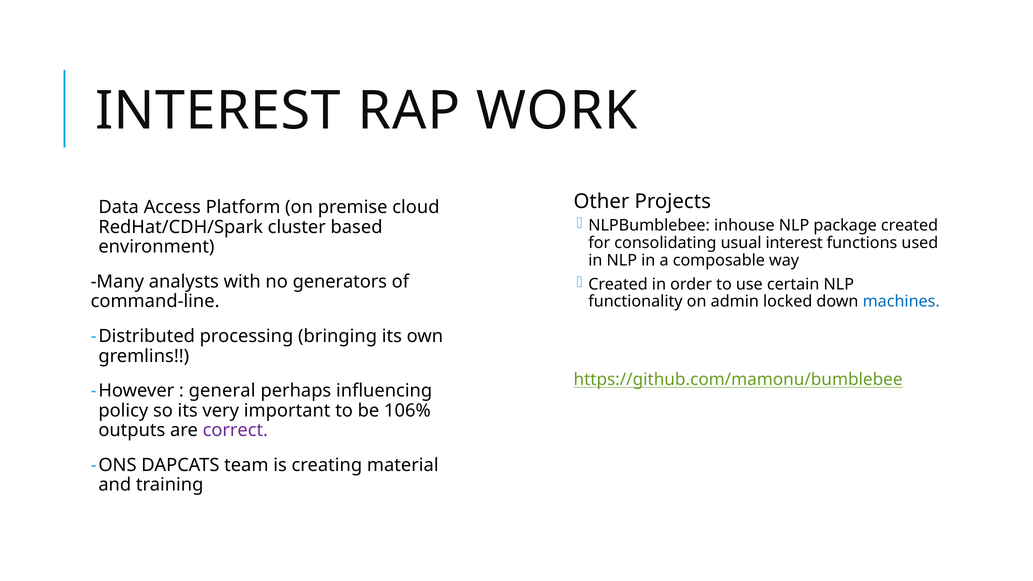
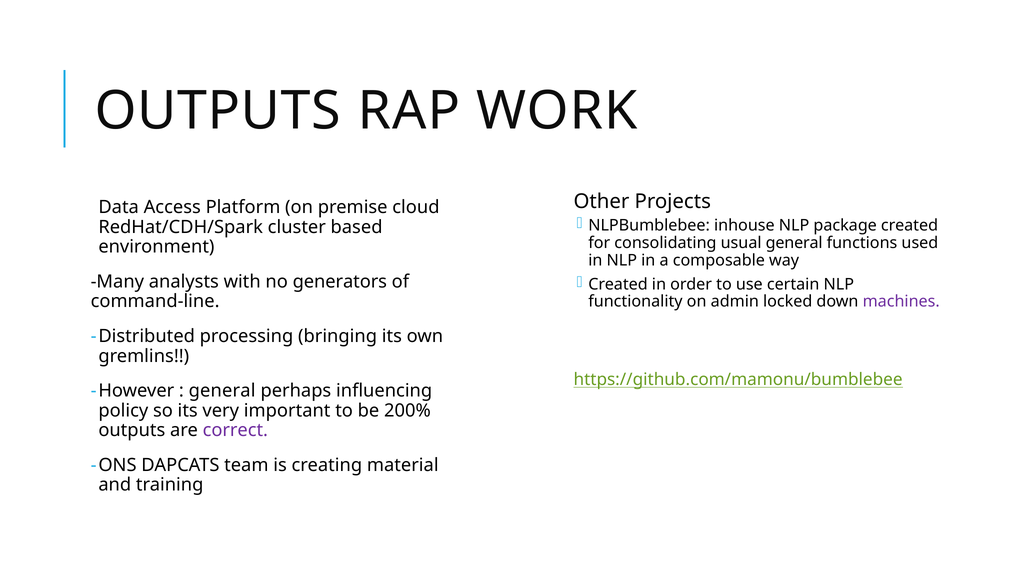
INTEREST at (218, 111): INTEREST -> OUTPUTS
usual interest: interest -> general
machines colour: blue -> purple
106%: 106% -> 200%
